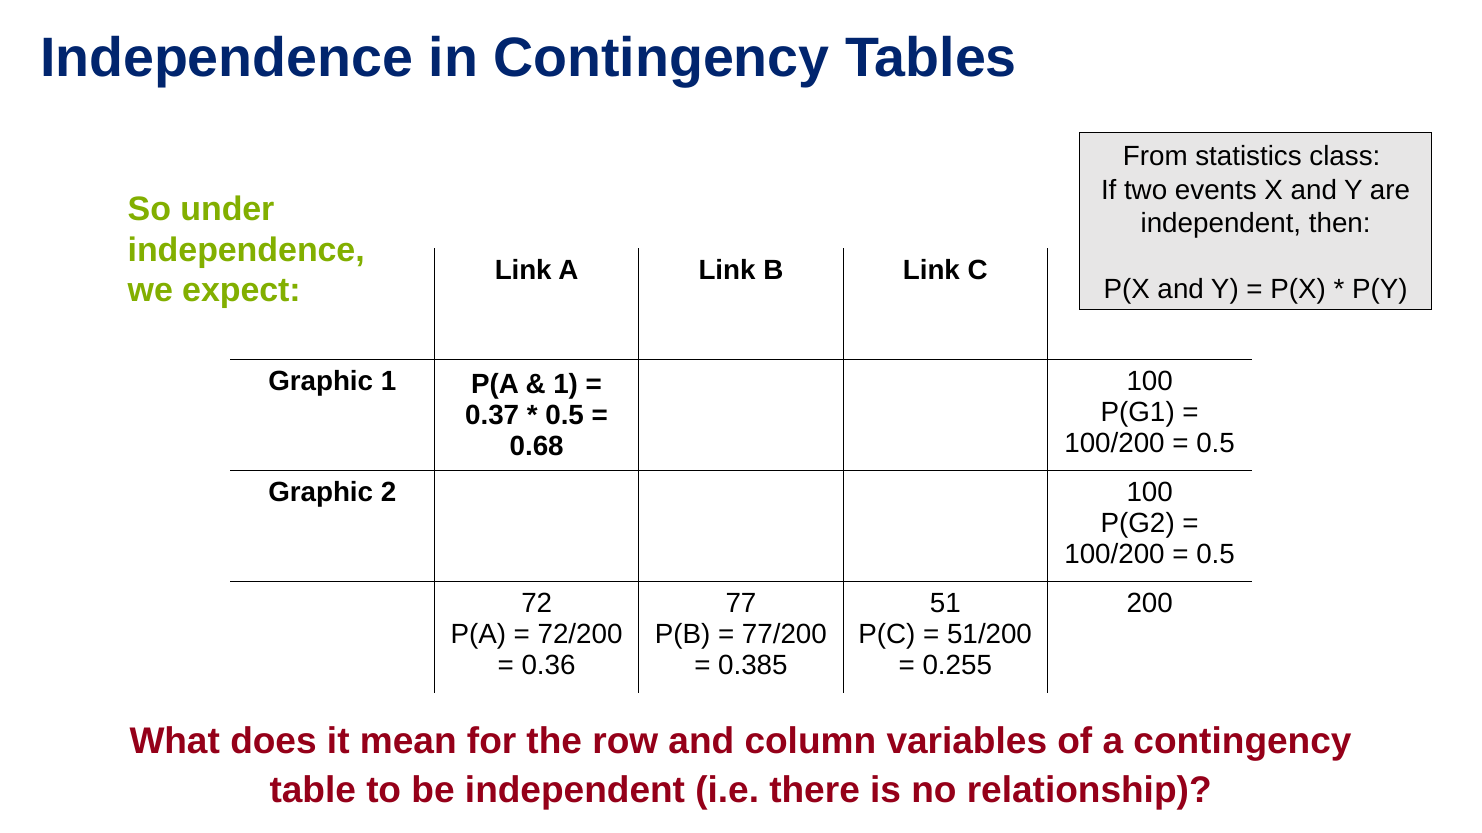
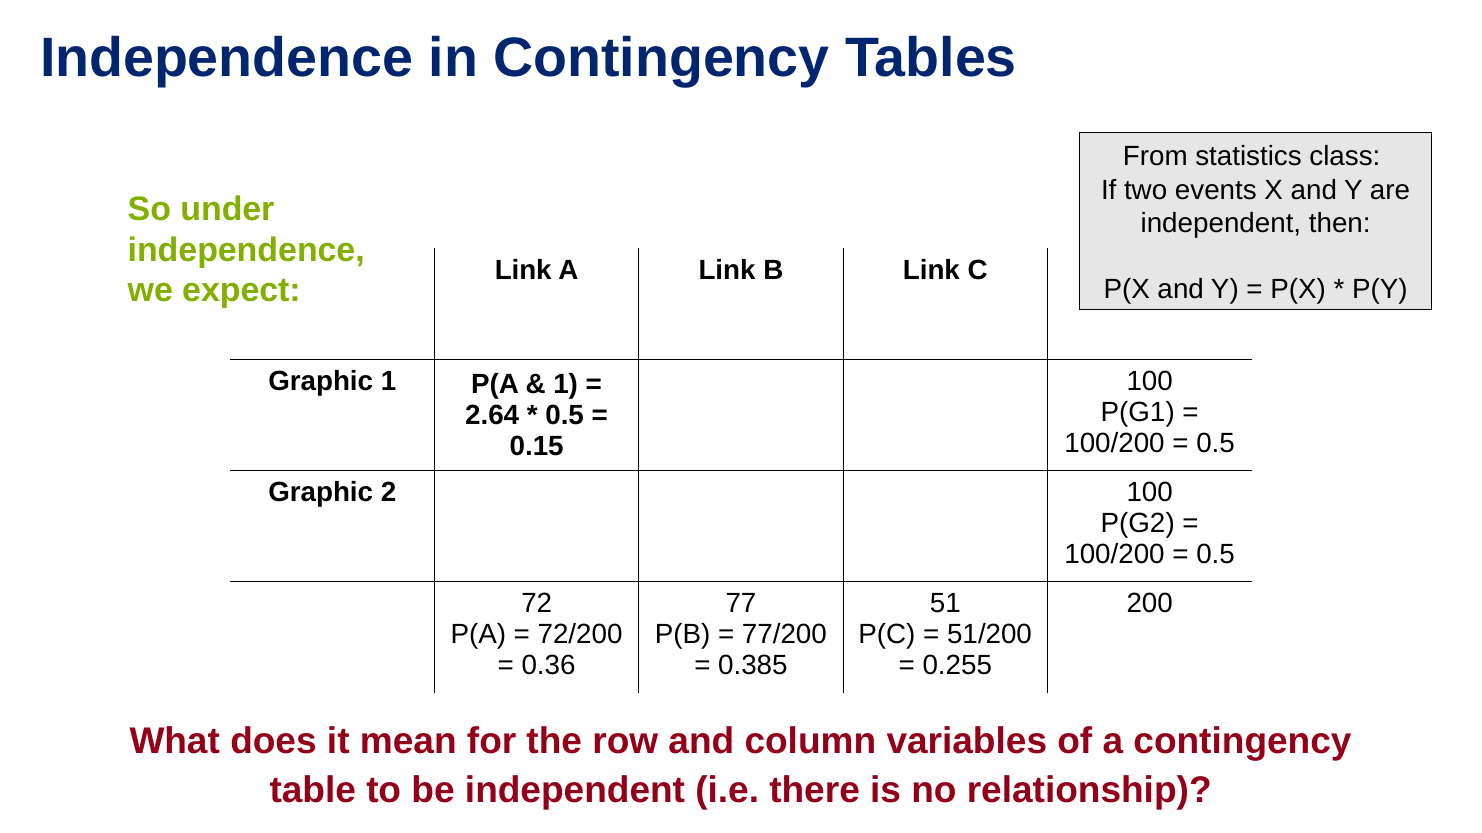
0.37: 0.37 -> 2.64
0.68: 0.68 -> 0.15
